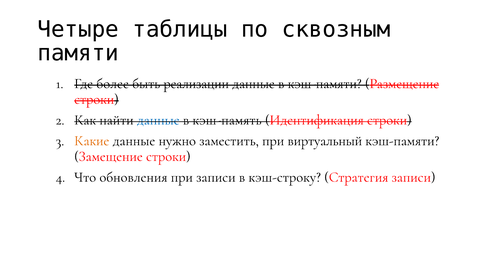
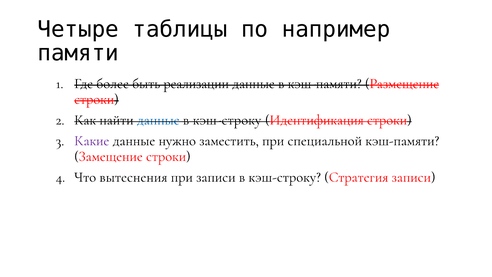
сквозным: сквозным -> например
кэш-память at (227, 120): кэш-память -> кэш-строку
Какие colour: orange -> purple
виртуальный: виртуальный -> специальной
обновления: обновления -> вытеснения
